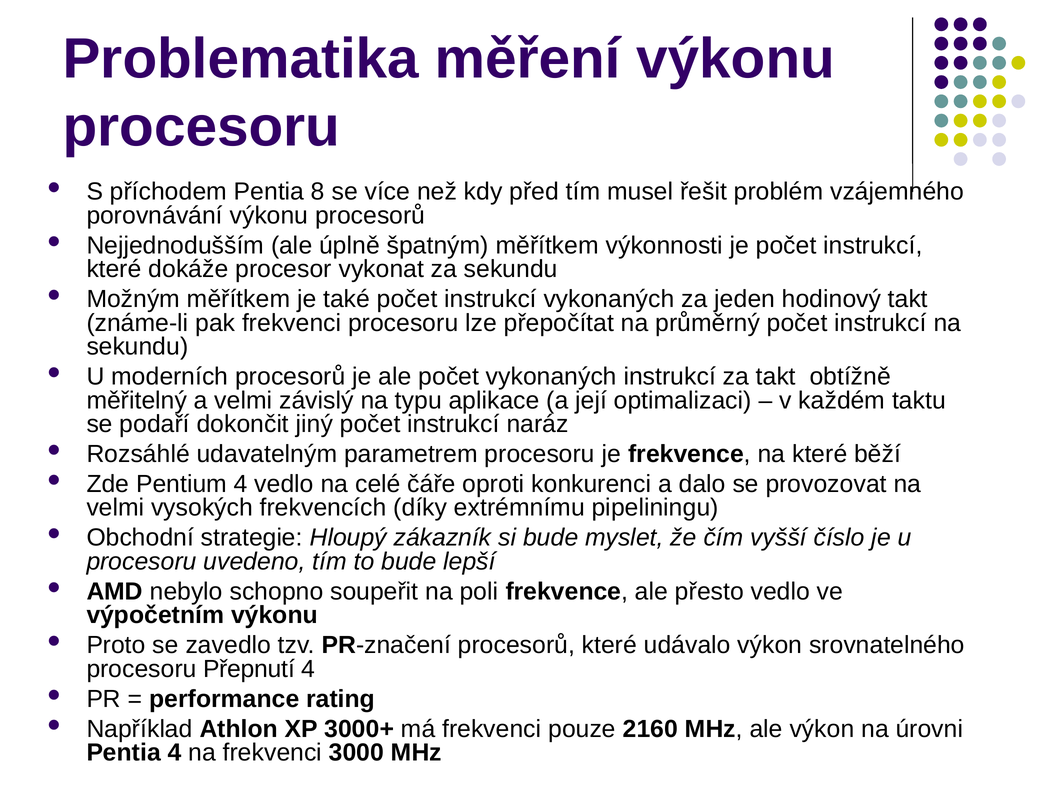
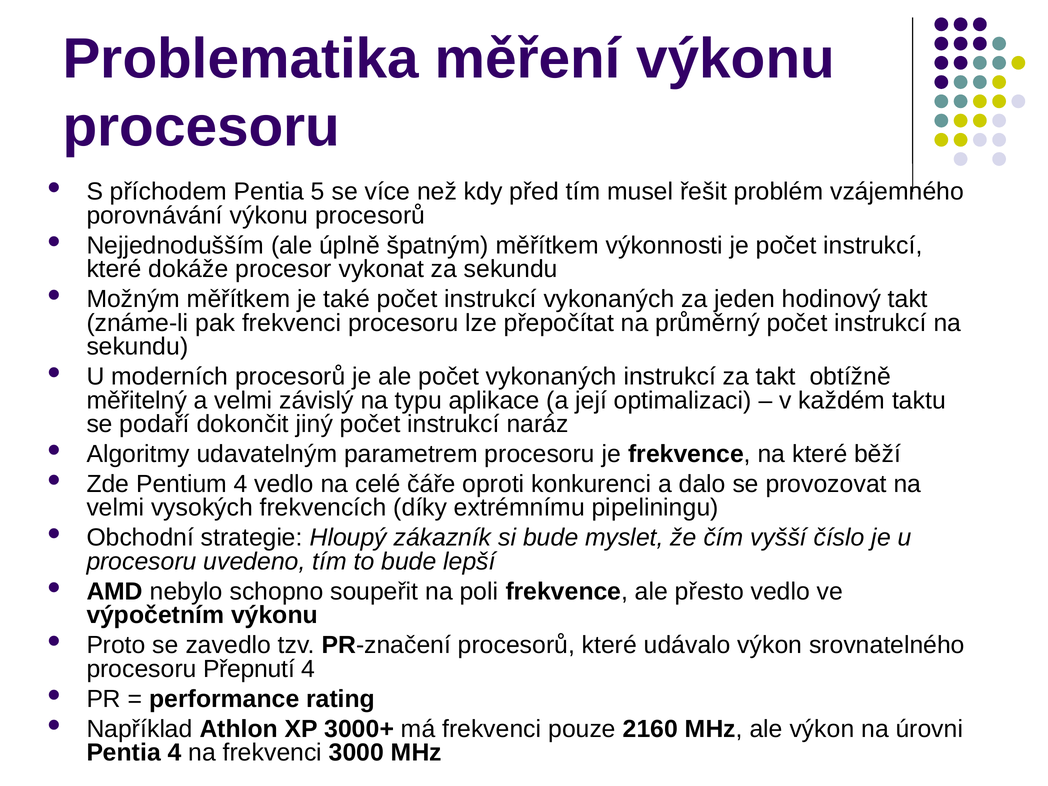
8: 8 -> 5
Rozsáhlé: Rozsáhlé -> Algoritmy
